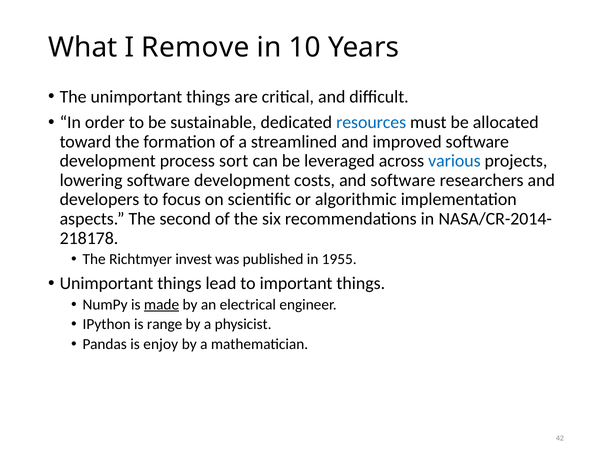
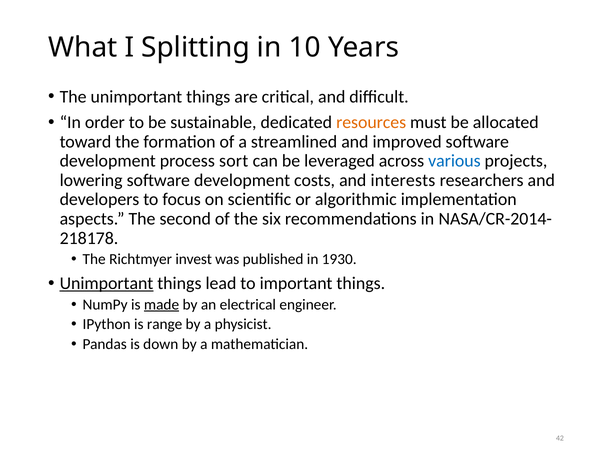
Remove: Remove -> Splitting
resources colour: blue -> orange
and software: software -> interests
1955: 1955 -> 1930
Unimportant at (106, 284) underline: none -> present
enjoy: enjoy -> down
